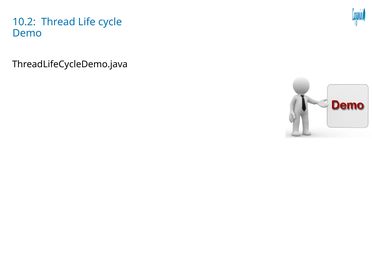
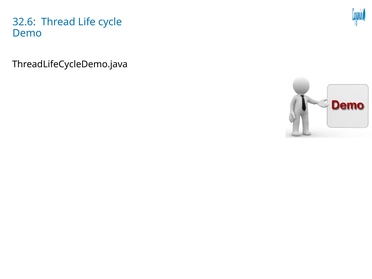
10.2: 10.2 -> 32.6
